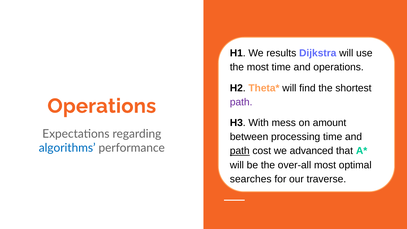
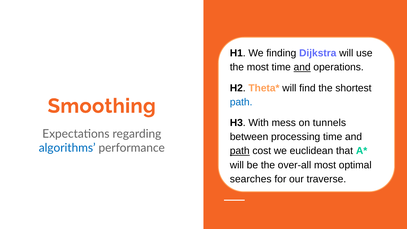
results: results -> finding
and at (302, 67) underline: none -> present
Operations at (102, 106): Operations -> Smoothing
path at (241, 102) colour: purple -> blue
amount: amount -> tunnels
advanced: advanced -> euclidean
